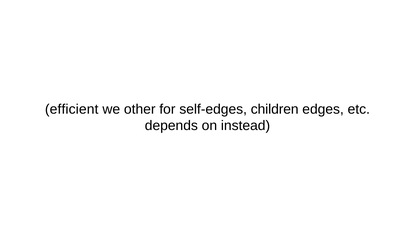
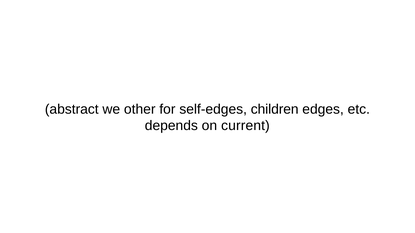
efficient: efficient -> abstract
instead: instead -> current
